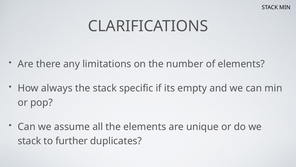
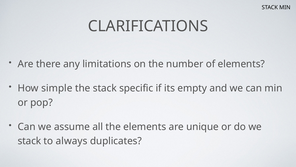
always: always -> simple
further: further -> always
